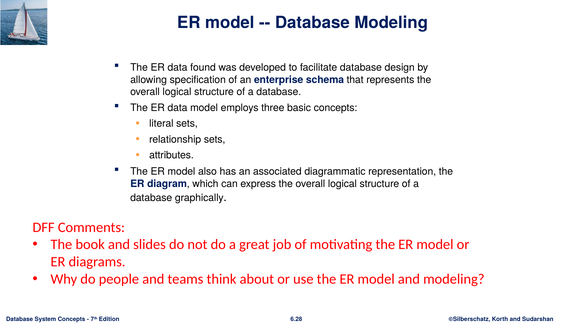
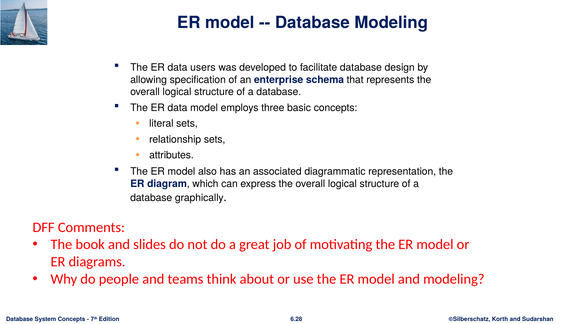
found: found -> users
